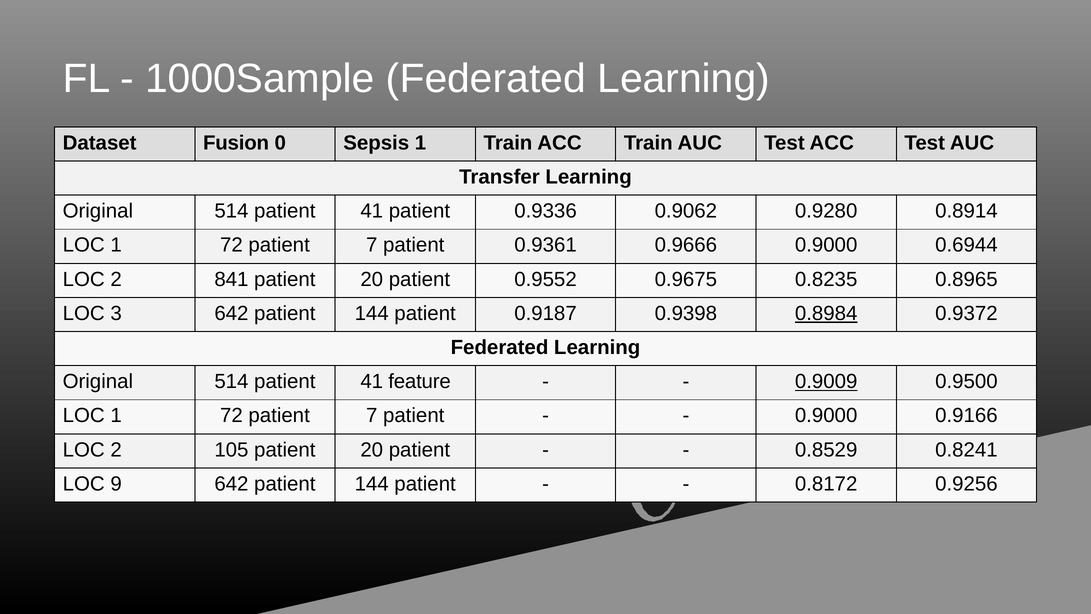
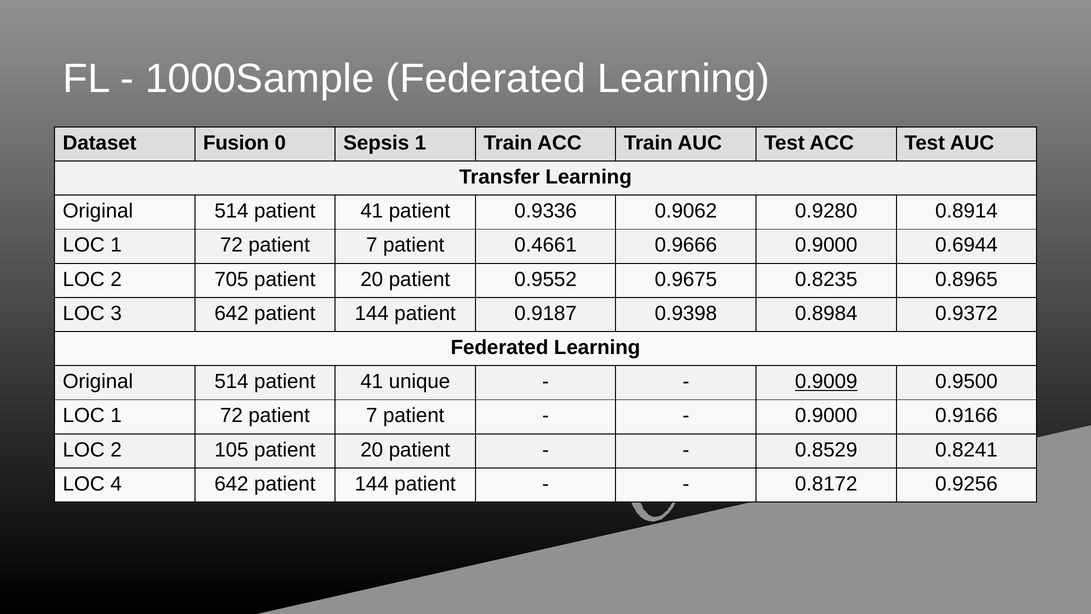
0.9361: 0.9361 -> 0.4661
841: 841 -> 705
0.8984 underline: present -> none
feature: feature -> unique
9: 9 -> 4
